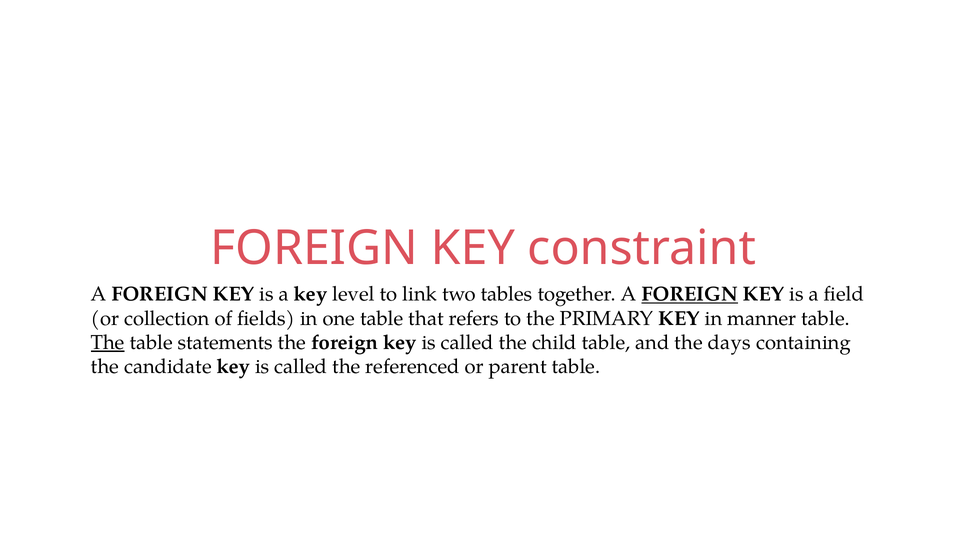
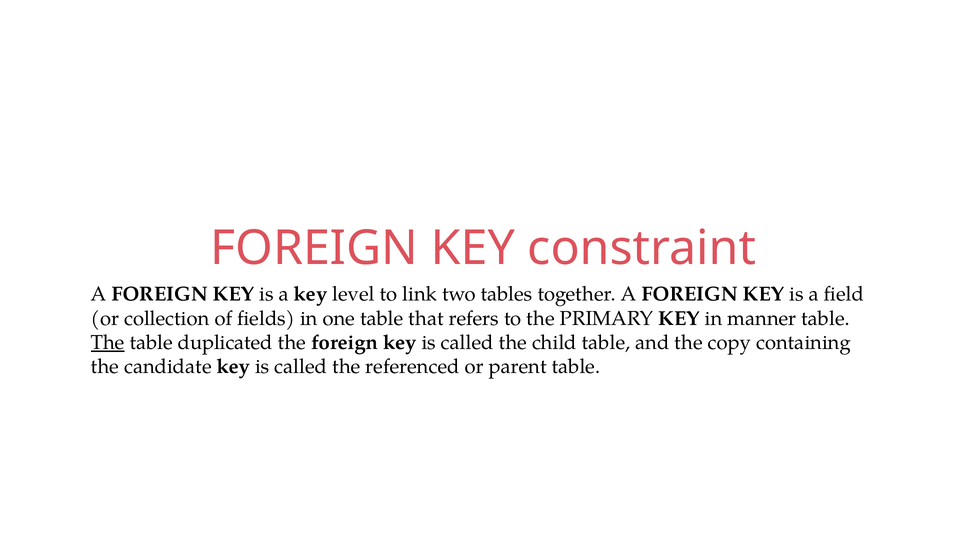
FOREIGN at (690, 294) underline: present -> none
statements: statements -> duplicated
days: days -> copy
